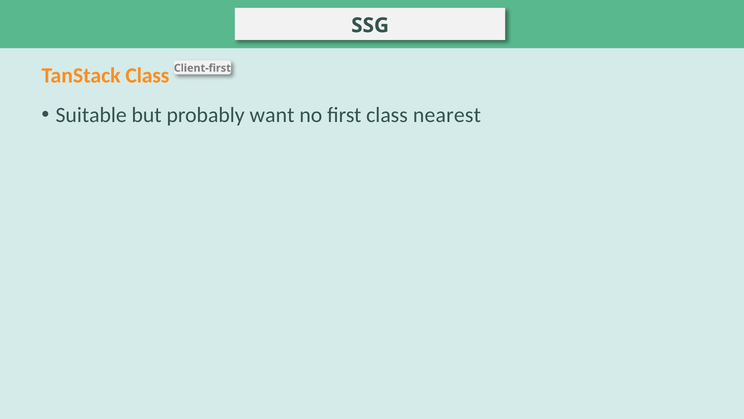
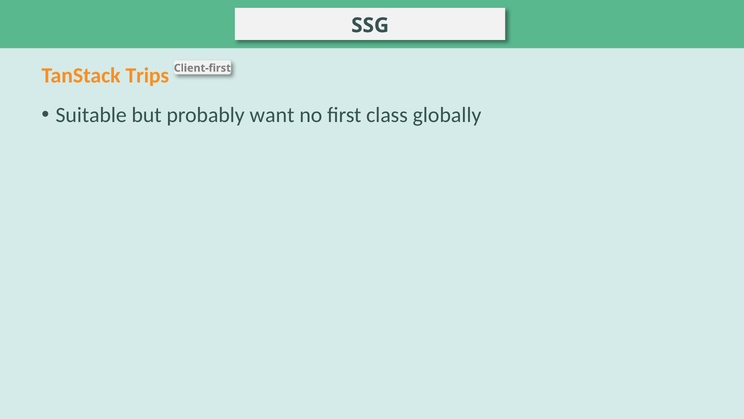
TanStack Class: Class -> Trips
nearest: nearest -> globally
